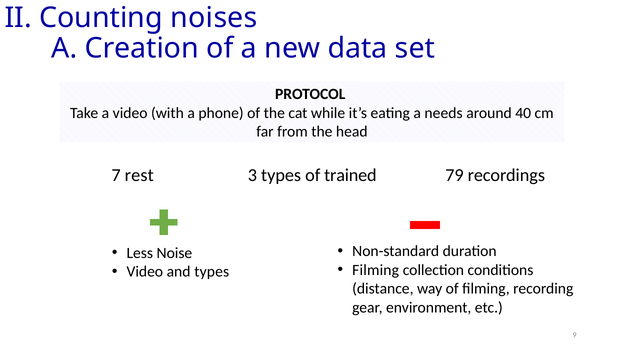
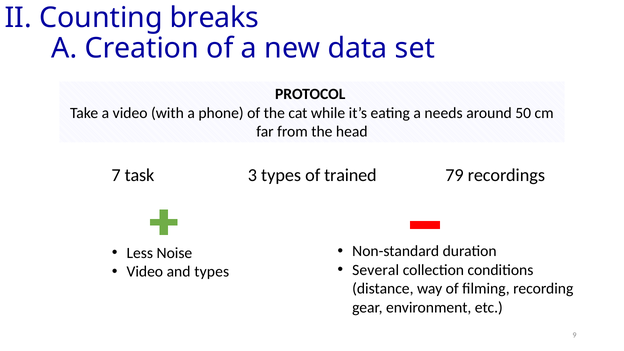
noises: noises -> breaks
40: 40 -> 50
rest: rest -> task
Filming at (376, 270): Filming -> Several
